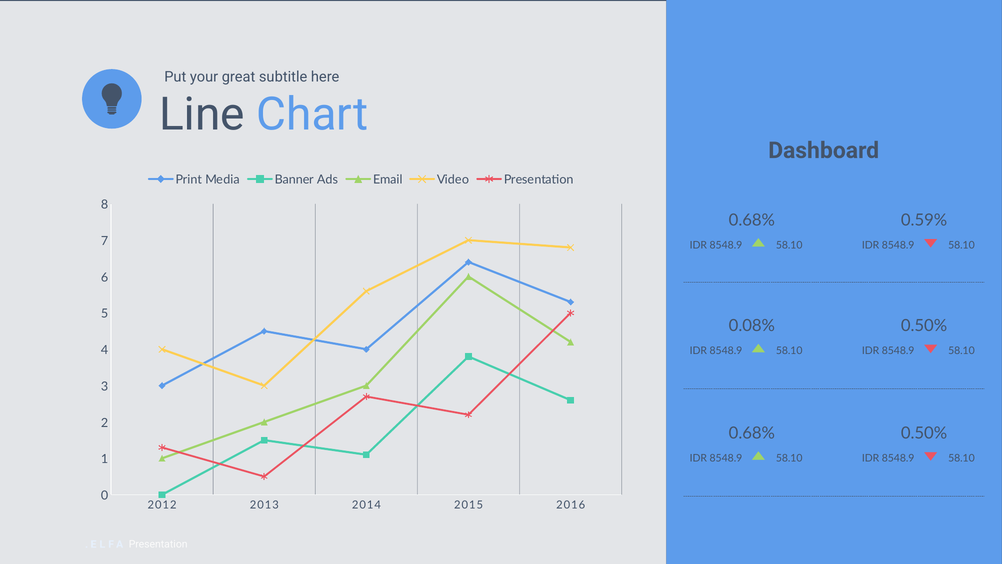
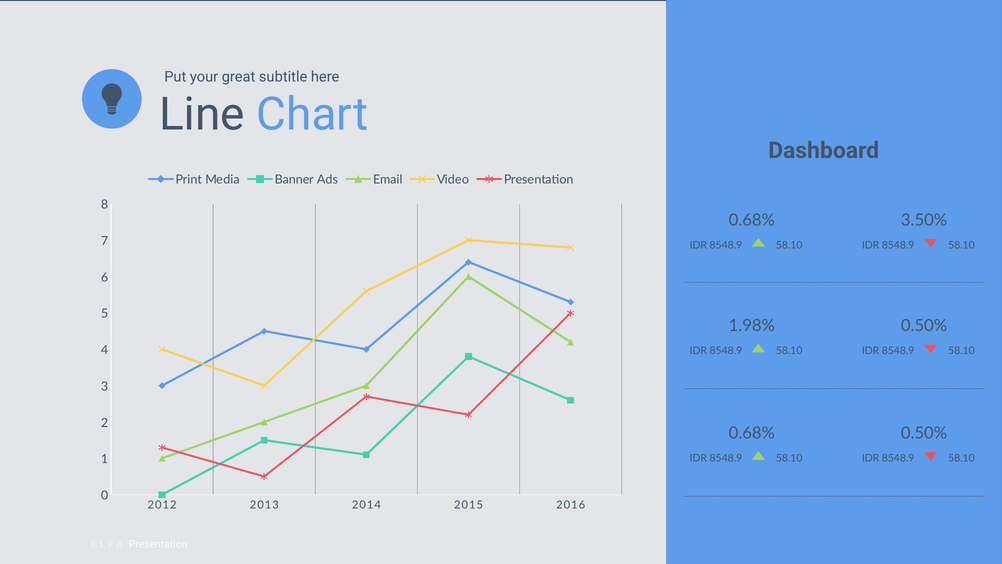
0.59%: 0.59% -> 3.50%
0.08%: 0.08% -> 1.98%
